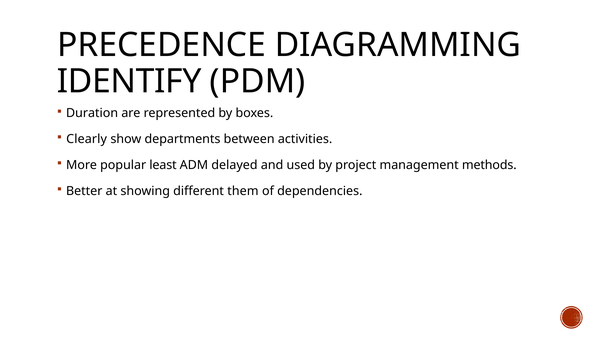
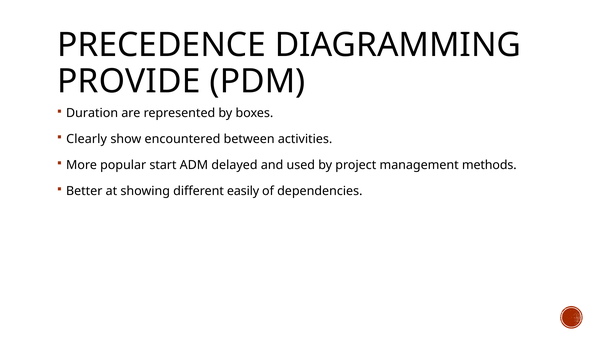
IDENTIFY: IDENTIFY -> PROVIDE
departments: departments -> encountered
least: least -> start
them: them -> easily
